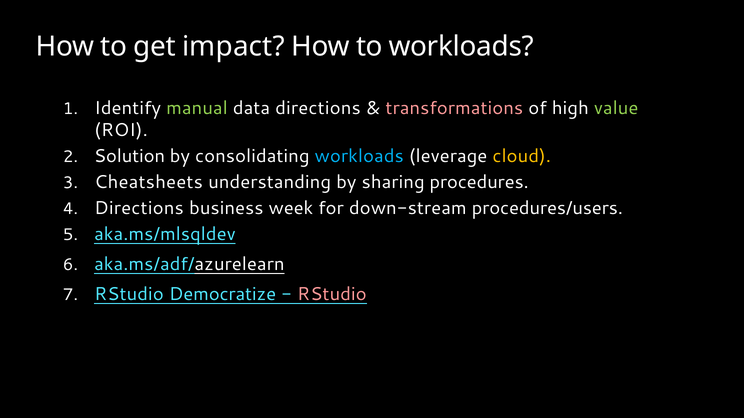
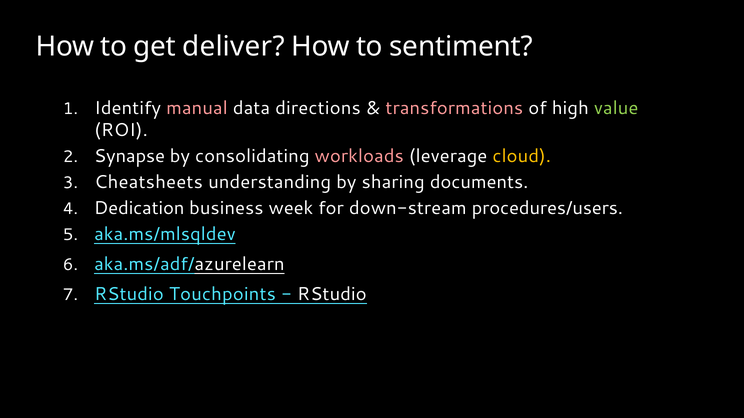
impact: impact -> deliver
to workloads: workloads -> sentiment
manual colour: light green -> pink
Solution: Solution -> Synapse
workloads at (359, 156) colour: light blue -> pink
procedures: procedures -> documents
Directions at (139, 208): Directions -> Dedication
Democratize: Democratize -> Touchpoints
RStudio at (332, 295) colour: pink -> white
